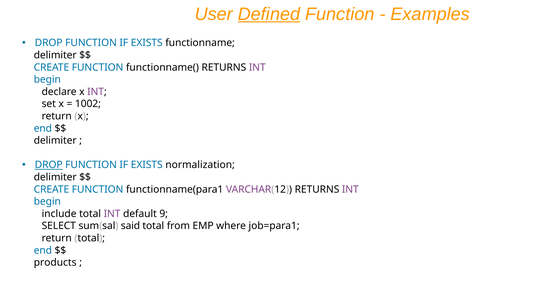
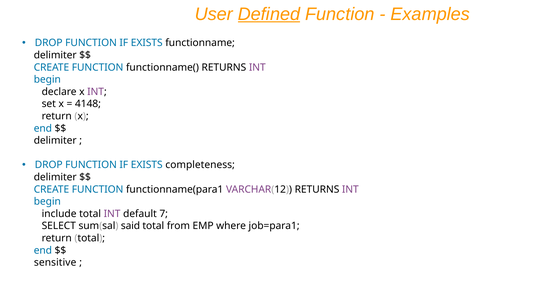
1002: 1002 -> 4148
DROP at (49, 165) underline: present -> none
normalization: normalization -> completeness
9: 9 -> 7
products: products -> sensitive
